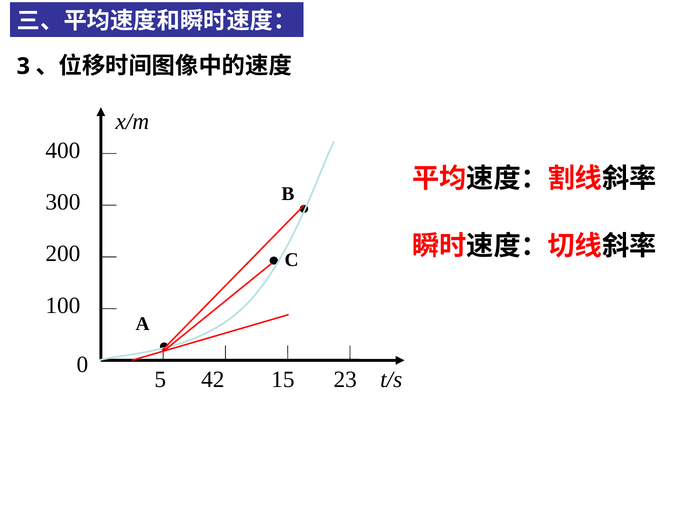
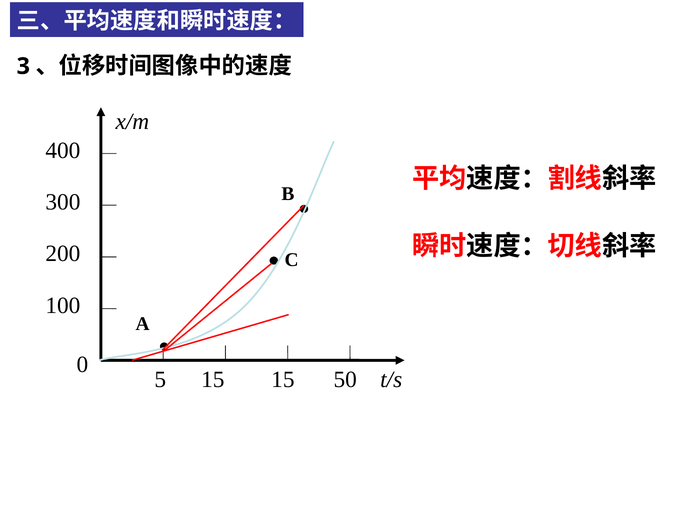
5 42: 42 -> 15
23: 23 -> 50
